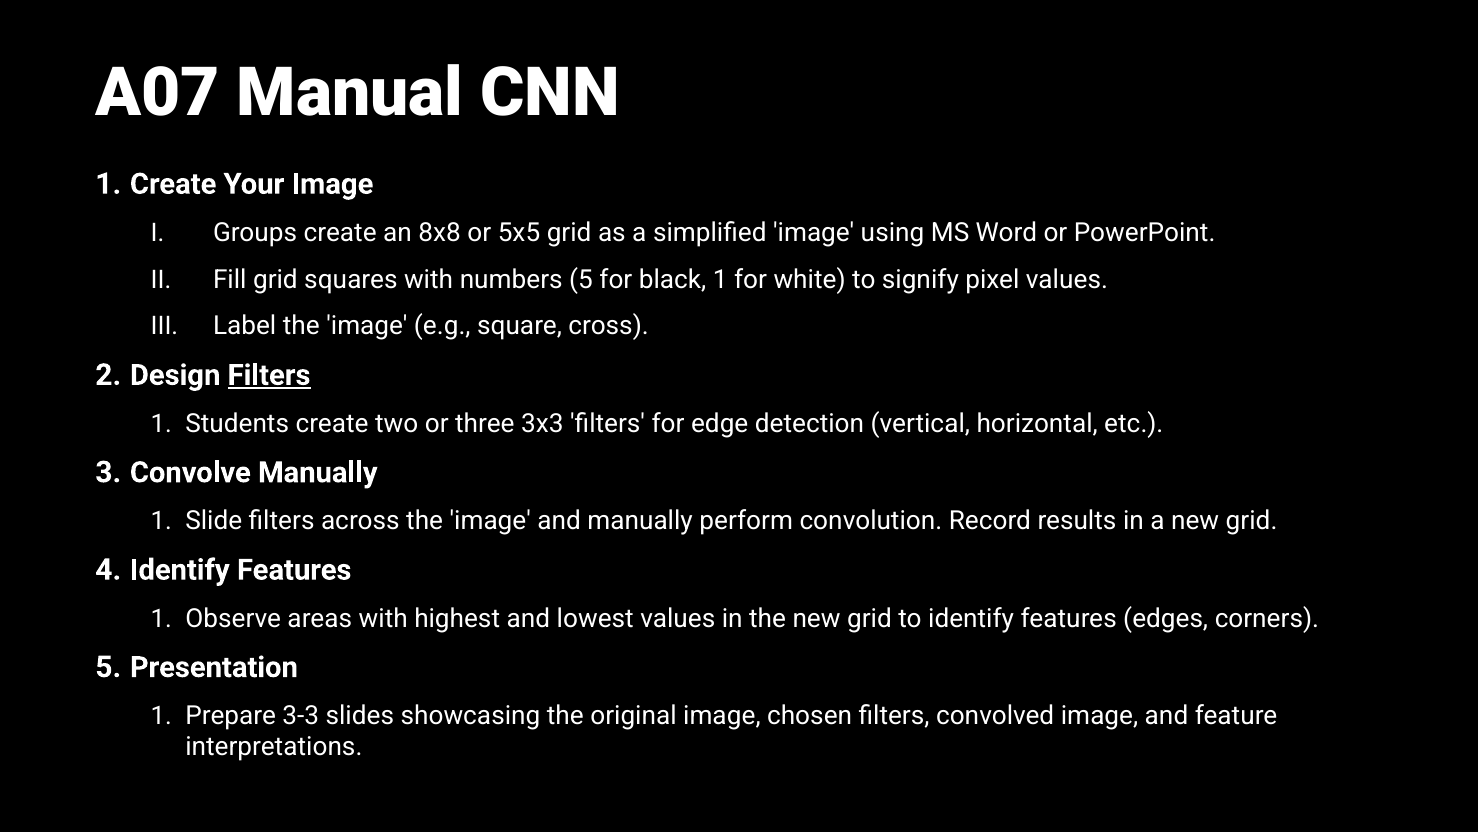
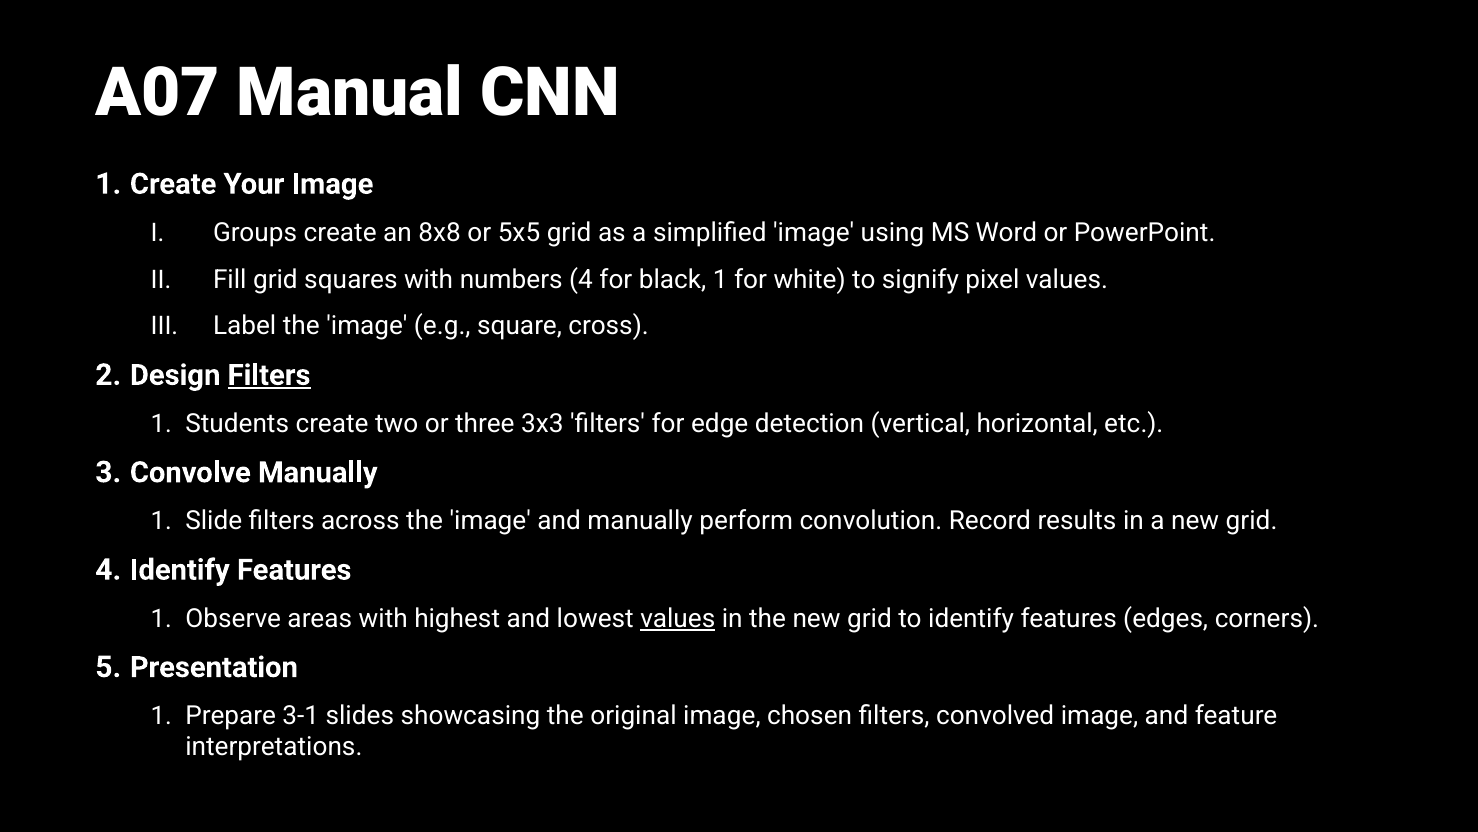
numbers 5: 5 -> 4
values at (678, 618) underline: none -> present
3-3: 3-3 -> 3-1
